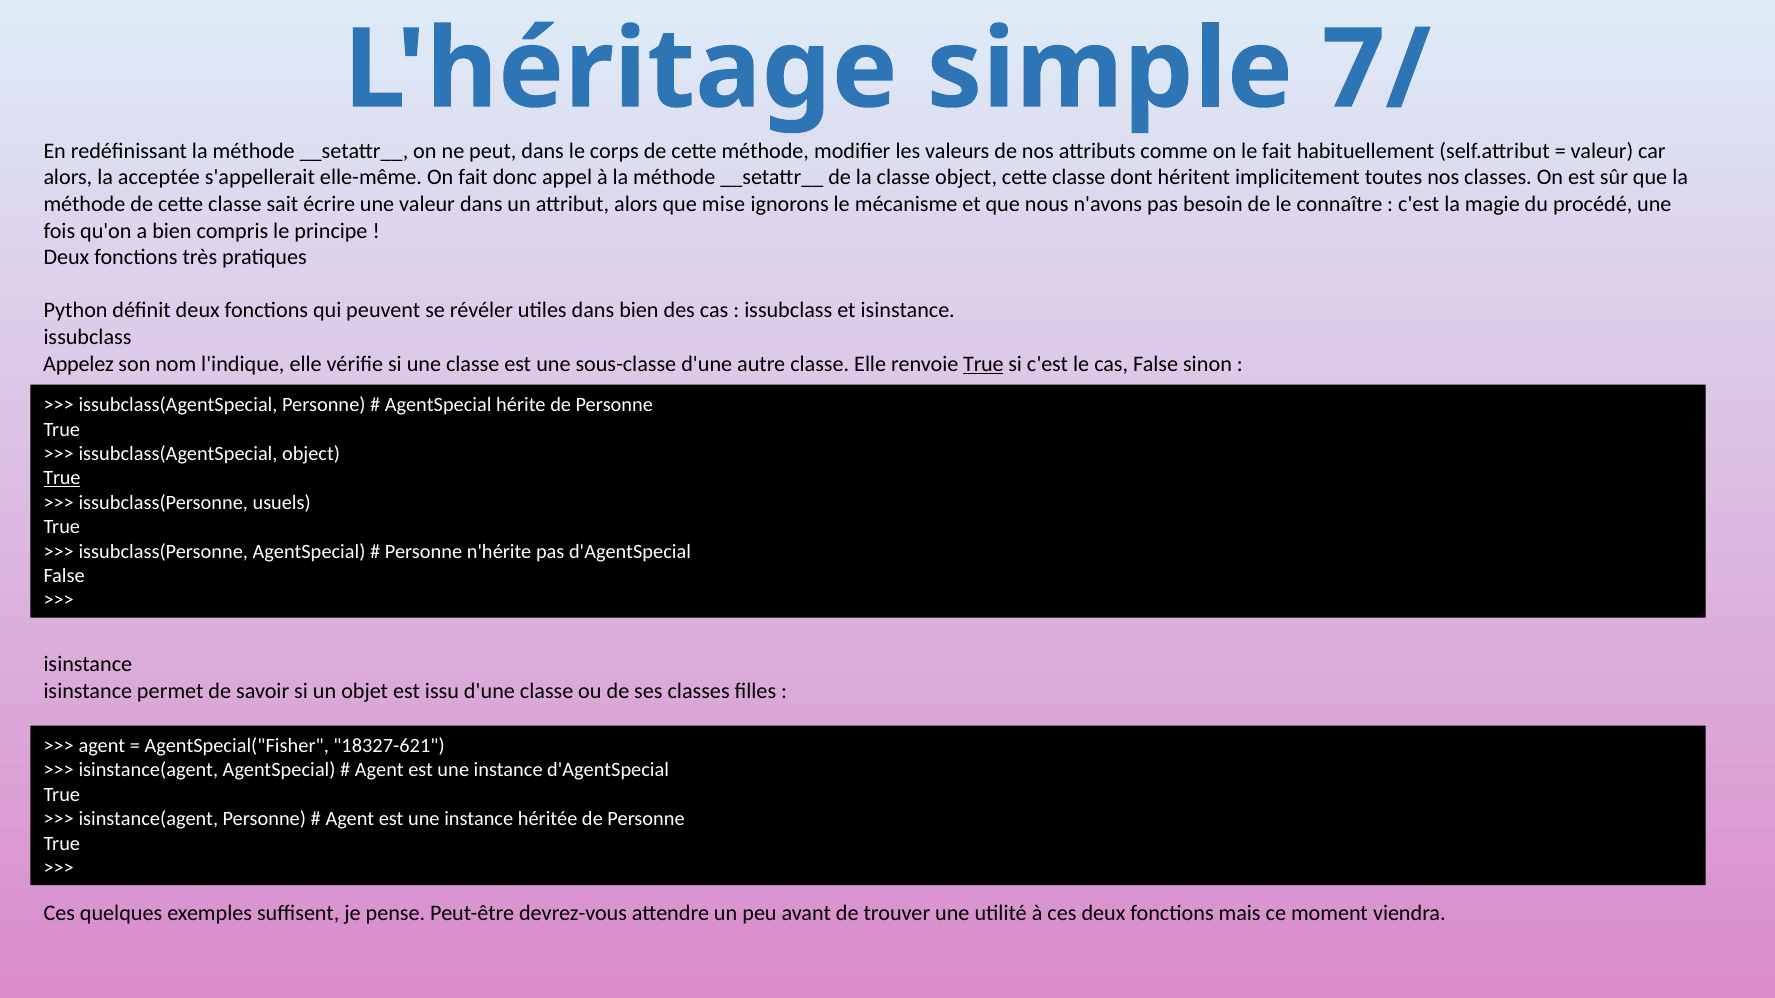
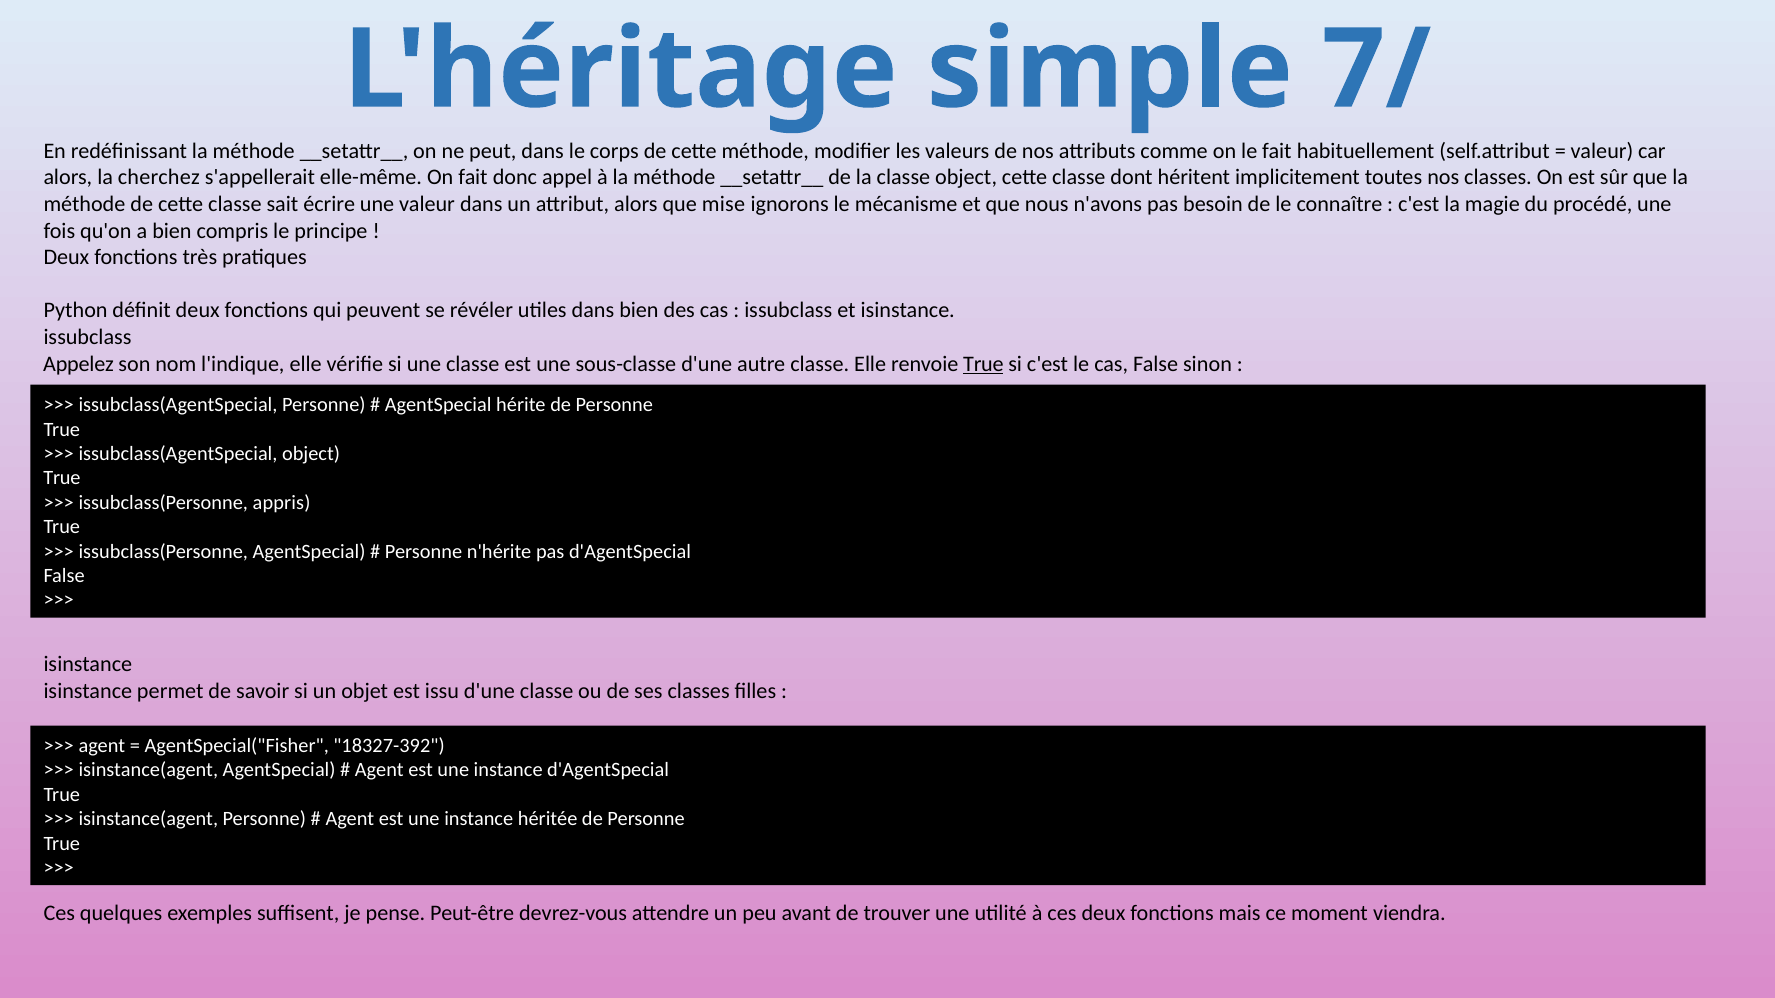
acceptée: acceptée -> cherchez
True at (62, 478) underline: present -> none
usuels: usuels -> appris
18327-621: 18327-621 -> 18327-392
